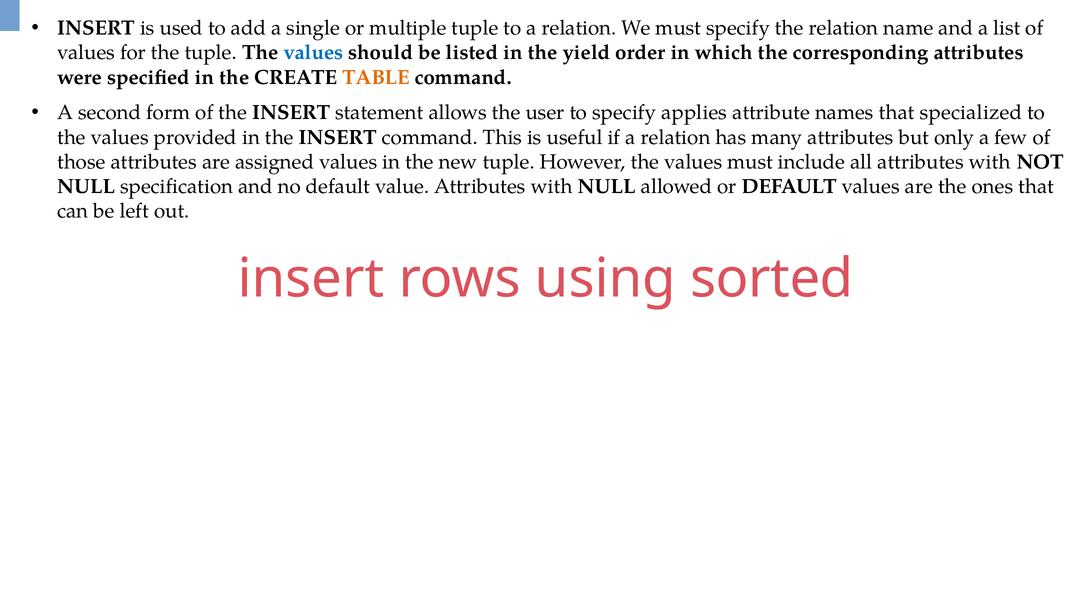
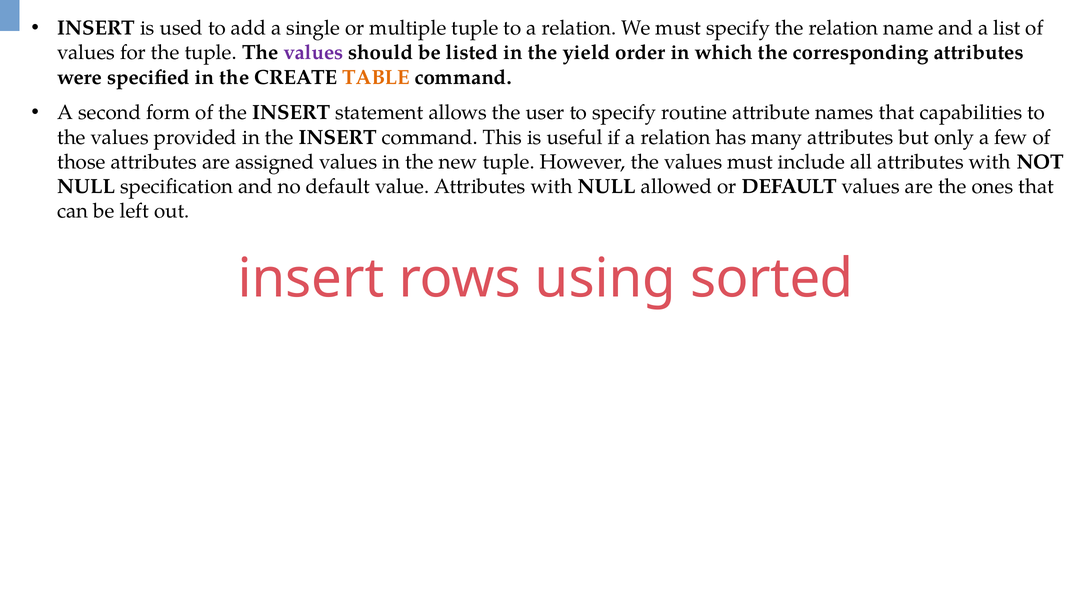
values at (313, 53) colour: blue -> purple
applies: applies -> routine
specialized: specialized -> capabilities
